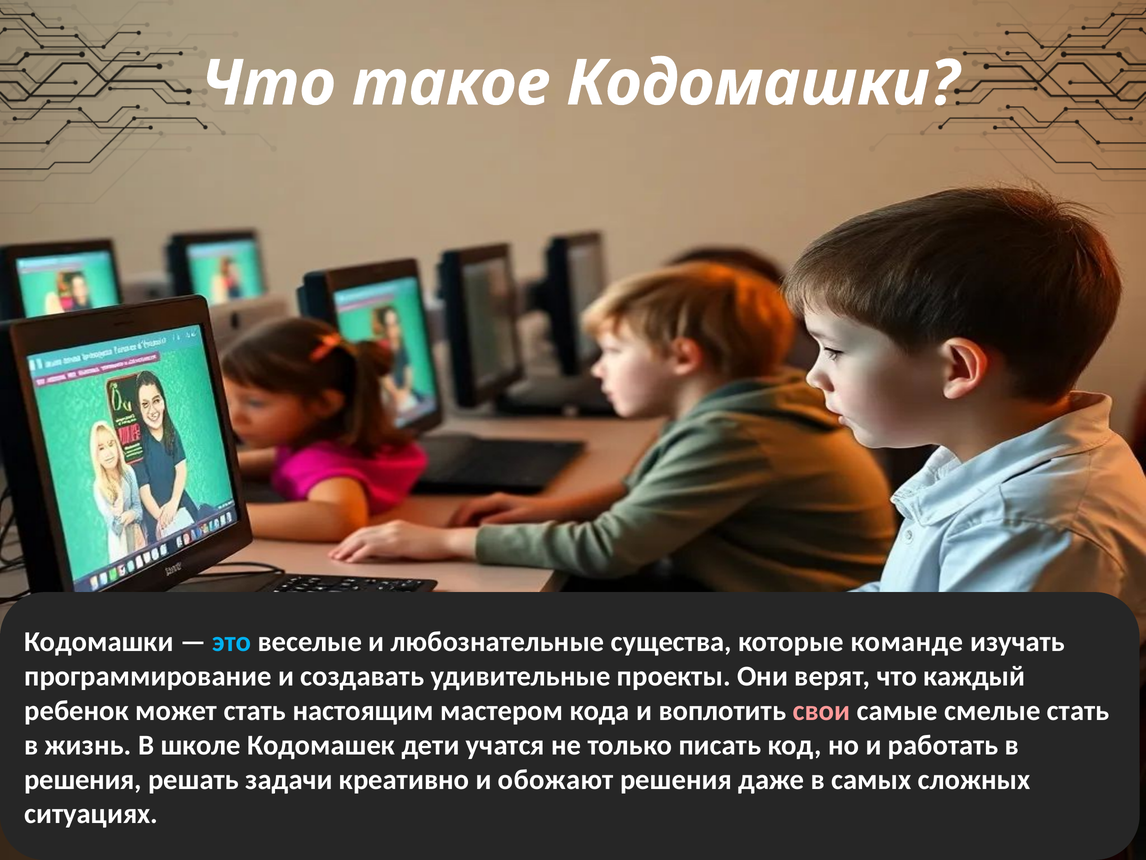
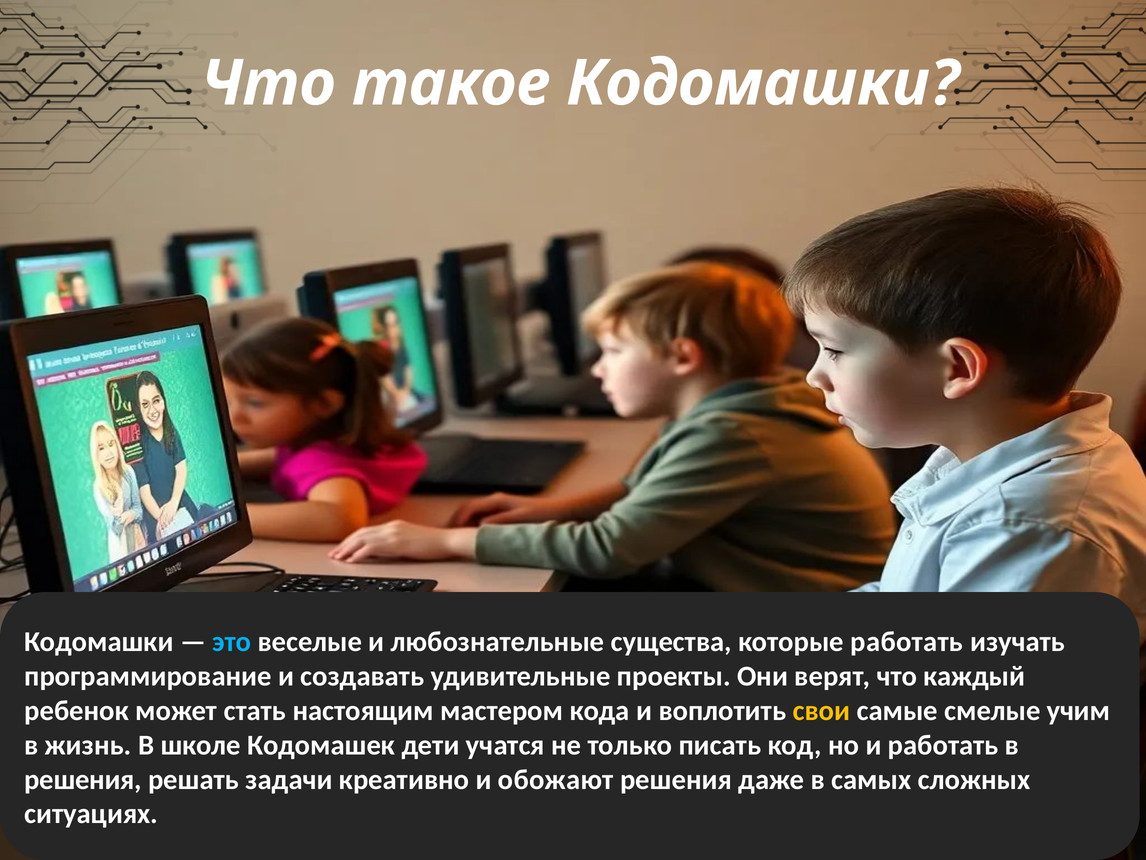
которые команде: команде -> работать
свои colour: pink -> yellow
смелые стать: стать -> учим
